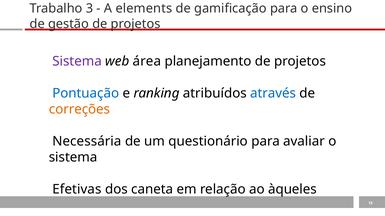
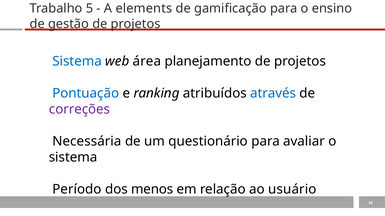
3: 3 -> 5
Sistema at (77, 61) colour: purple -> blue
correções colour: orange -> purple
Efetivas: Efetivas -> Período
caneta: caneta -> menos
àqueles: àqueles -> usuário
